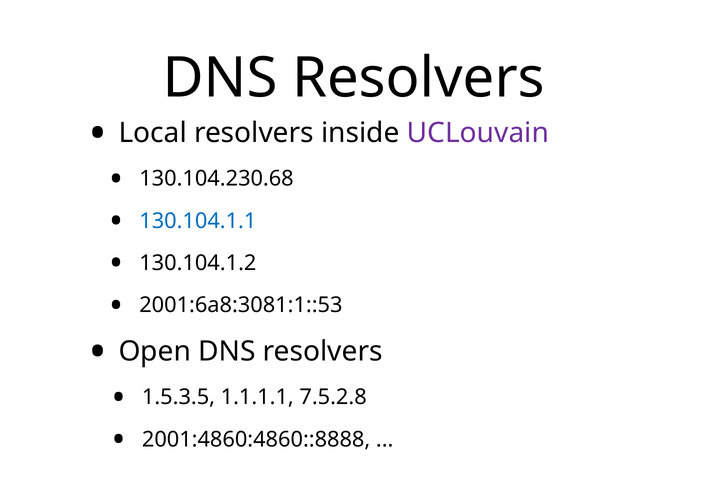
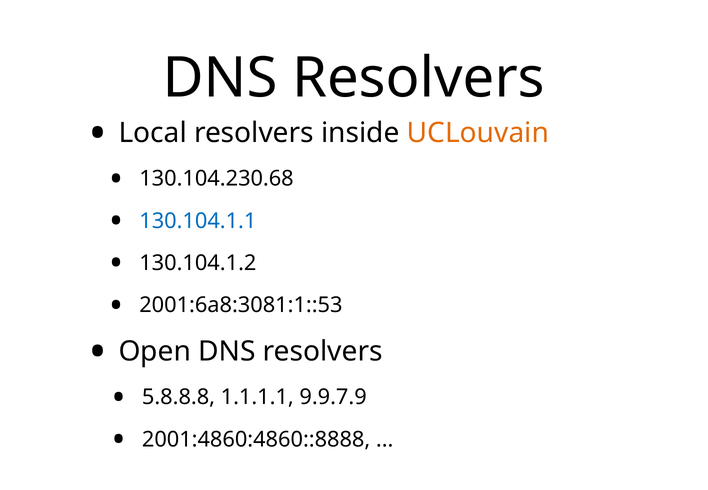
UCLouvain colour: purple -> orange
1.5.3.5: 1.5.3.5 -> 5.8.8.8
7.5.2.8: 7.5.2.8 -> 9.9.7.9
